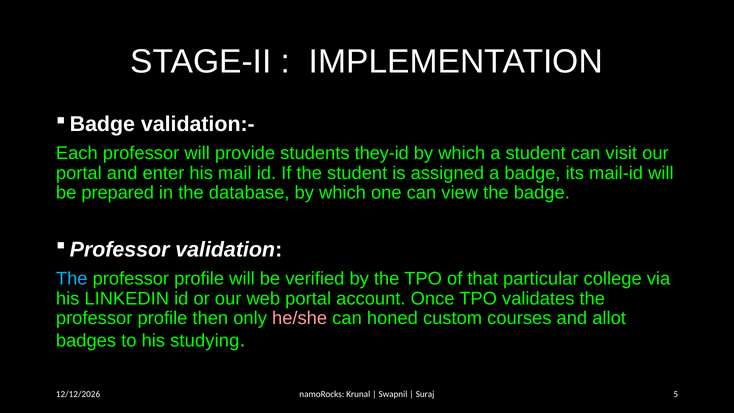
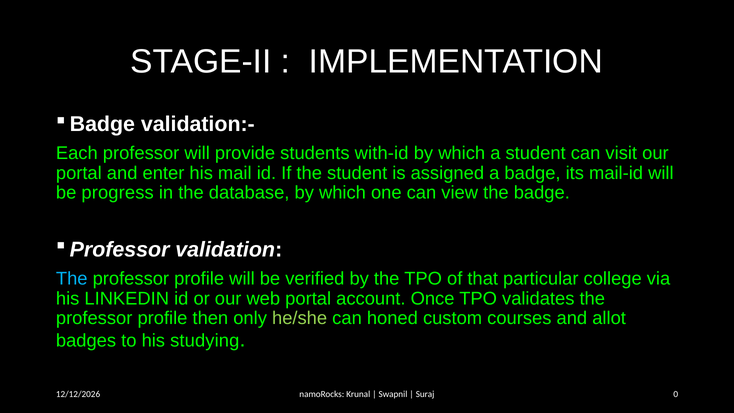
they-id: they-id -> with-id
prepared: prepared -> progress
he/she colour: pink -> light green
5: 5 -> 0
